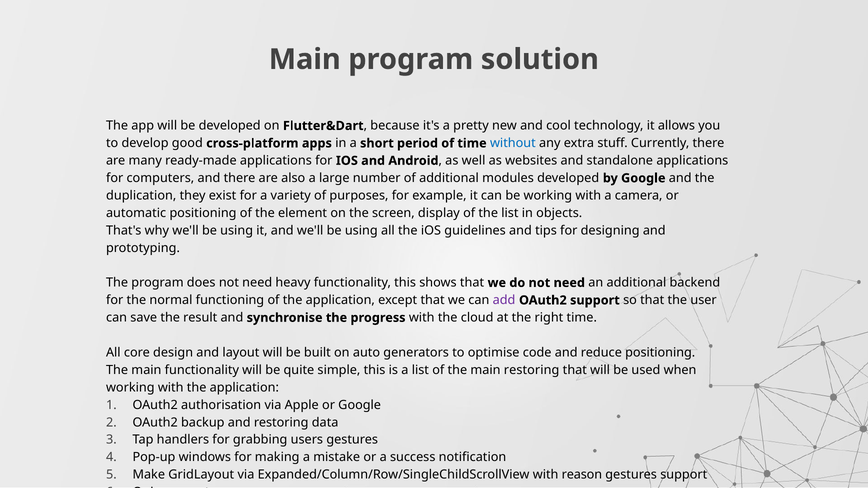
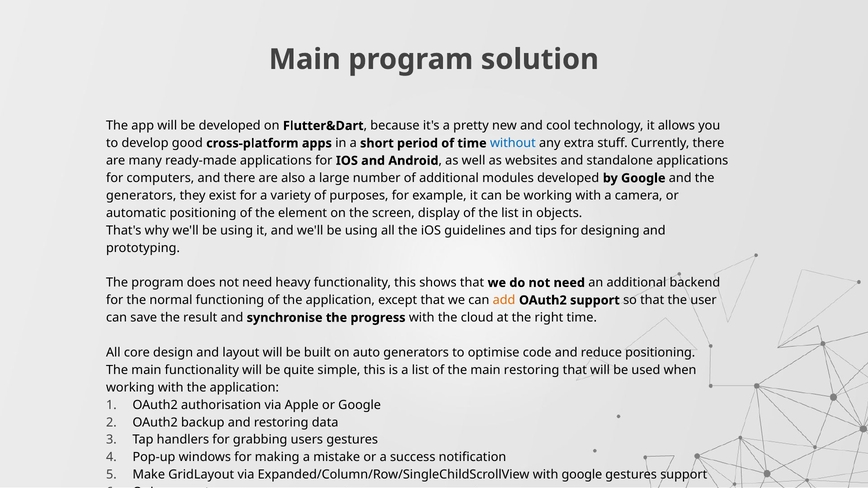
duplication at (141, 196): duplication -> generators
add colour: purple -> orange
with reason: reason -> google
